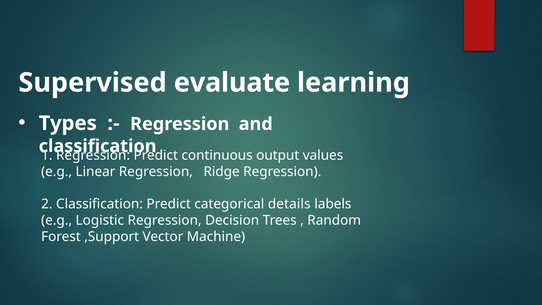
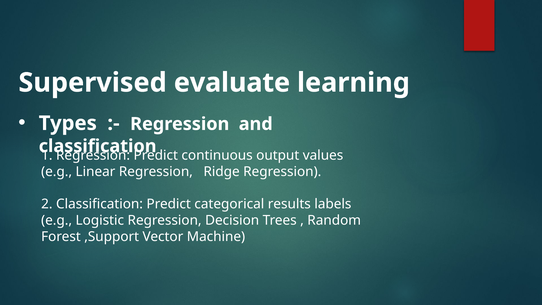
details: details -> results
